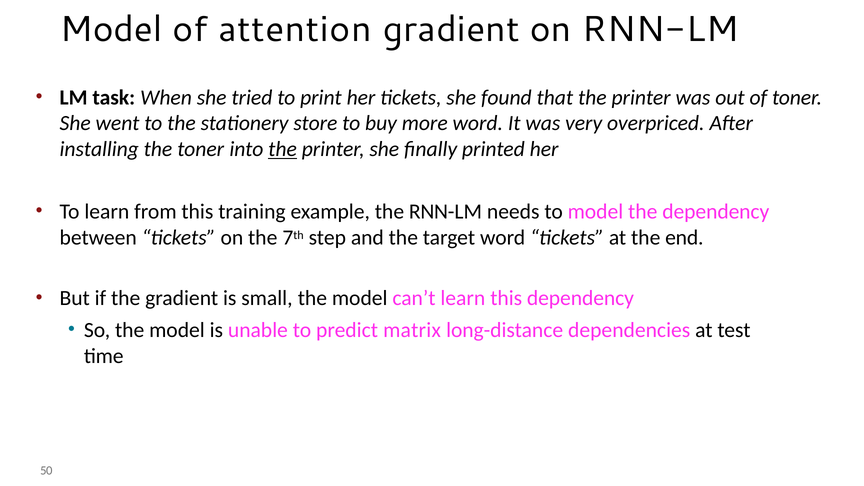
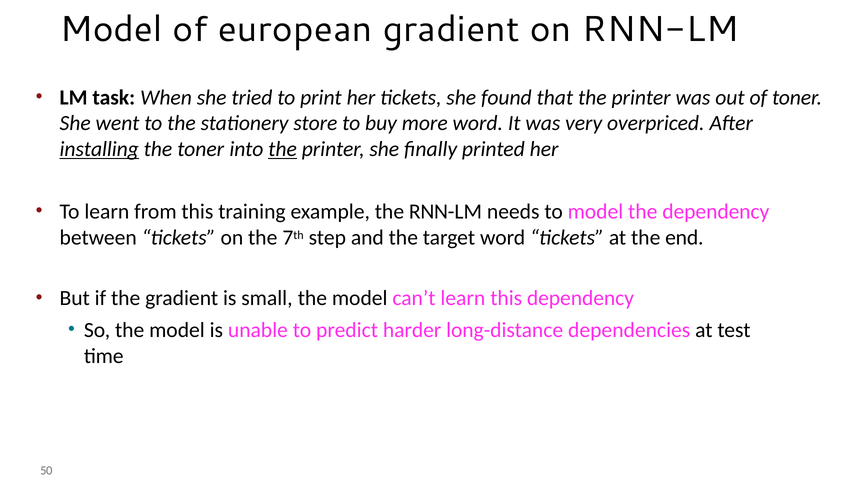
attention: attention -> european
installing underline: none -> present
matrix: matrix -> harder
